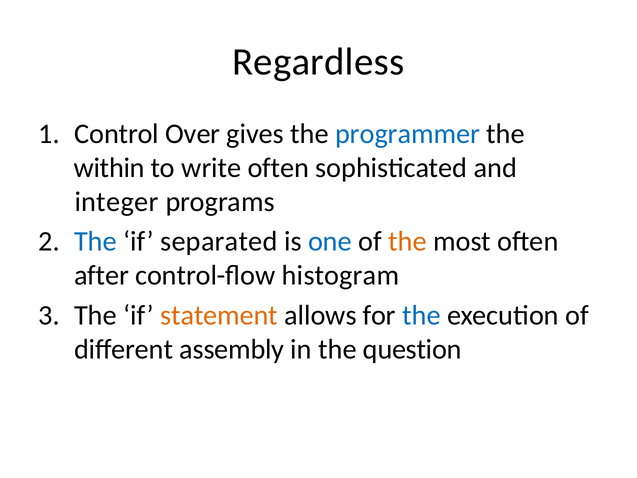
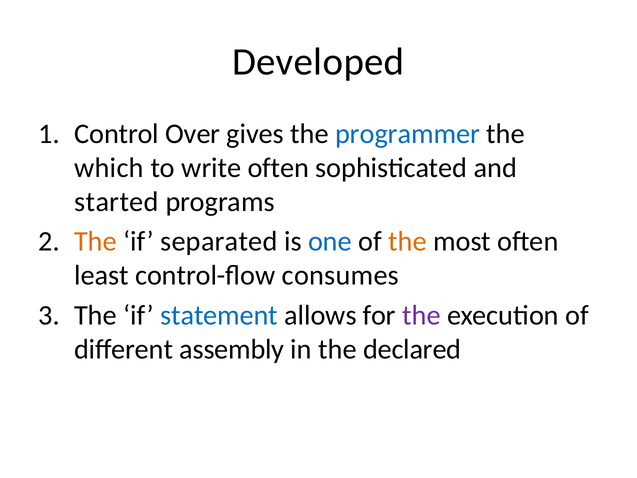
Regardless: Regardless -> Developed
within: within -> which
integer: integer -> started
The at (95, 241) colour: blue -> orange
after: after -> least
histogram: histogram -> consumes
statement colour: orange -> blue
the at (421, 315) colour: blue -> purple
question: question -> declared
